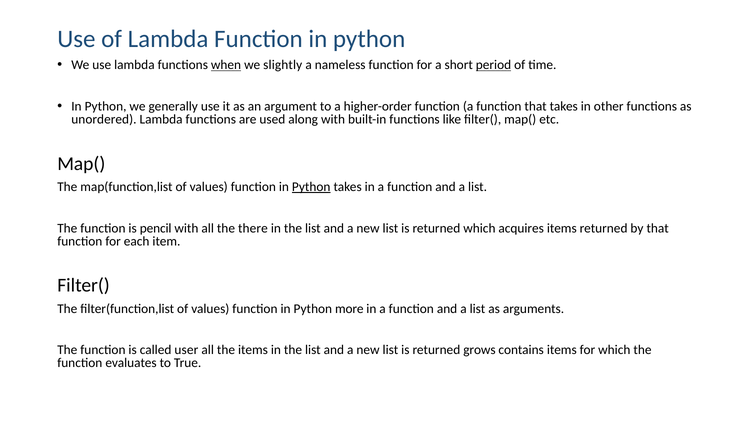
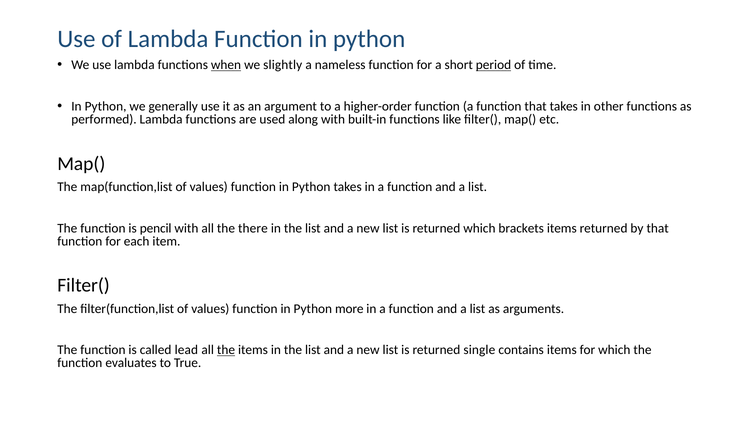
unordered: unordered -> performed
Python at (311, 187) underline: present -> none
acquires: acquires -> brackets
user: user -> lead
the at (226, 350) underline: none -> present
grows: grows -> single
